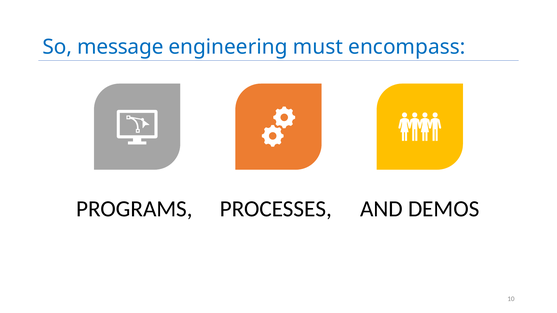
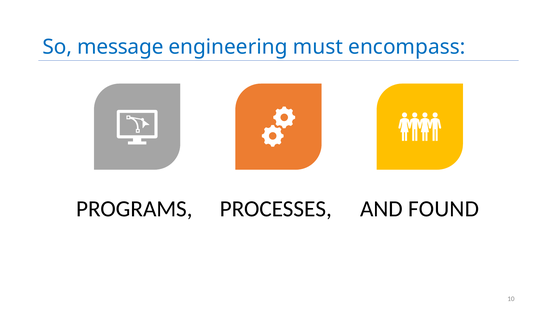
DEMOS: DEMOS -> FOUND
